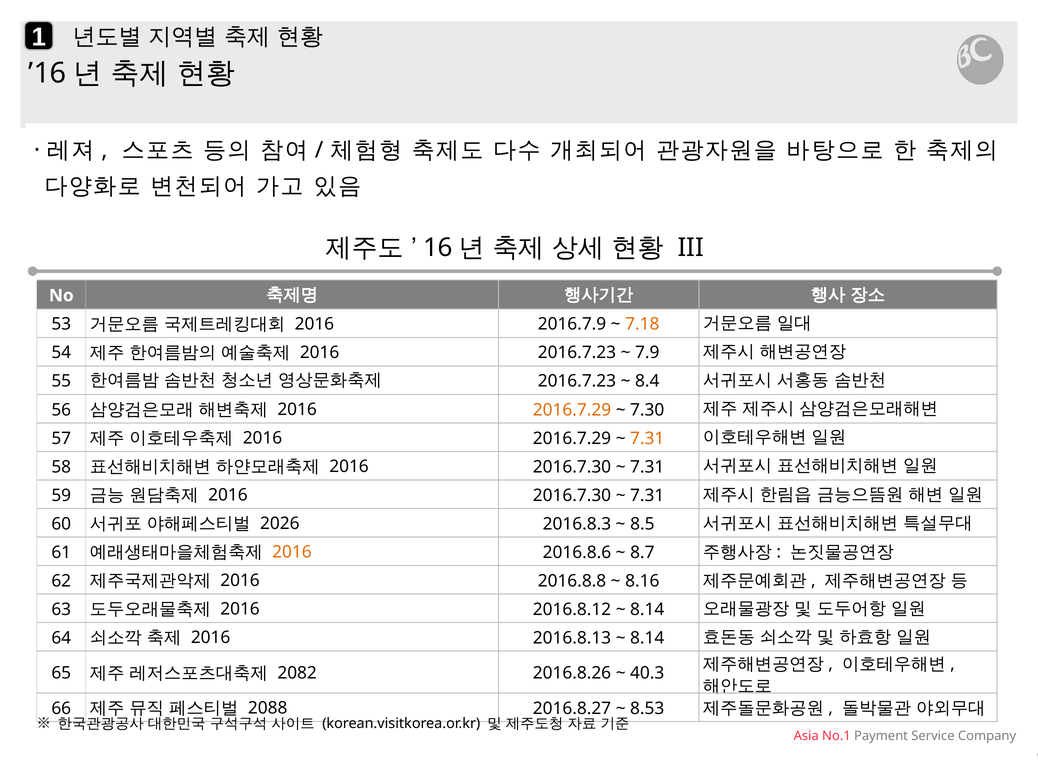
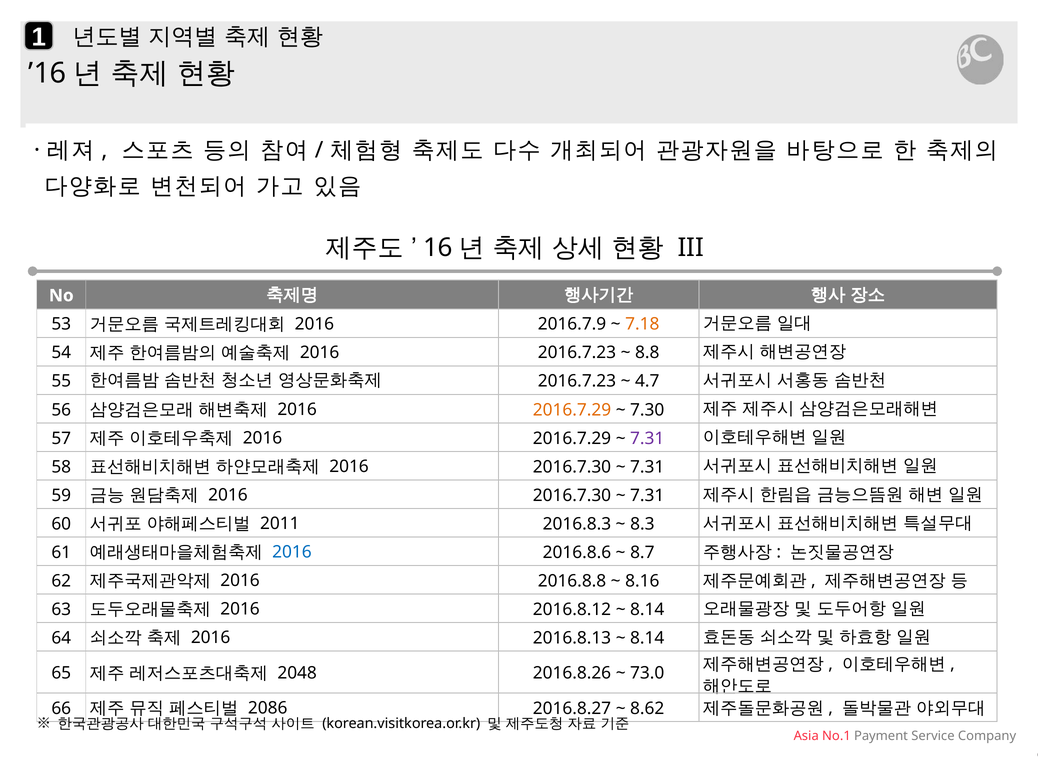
7.9: 7.9 -> 8.8
8.4: 8.4 -> 4.7
7.31 at (647, 439) colour: orange -> purple
2026: 2026 -> 2011
8.5: 8.5 -> 8.3
2016 at (292, 553) colour: orange -> blue
2082: 2082 -> 2048
40.3: 40.3 -> 73.0
2088: 2088 -> 2086
8.53: 8.53 -> 8.62
